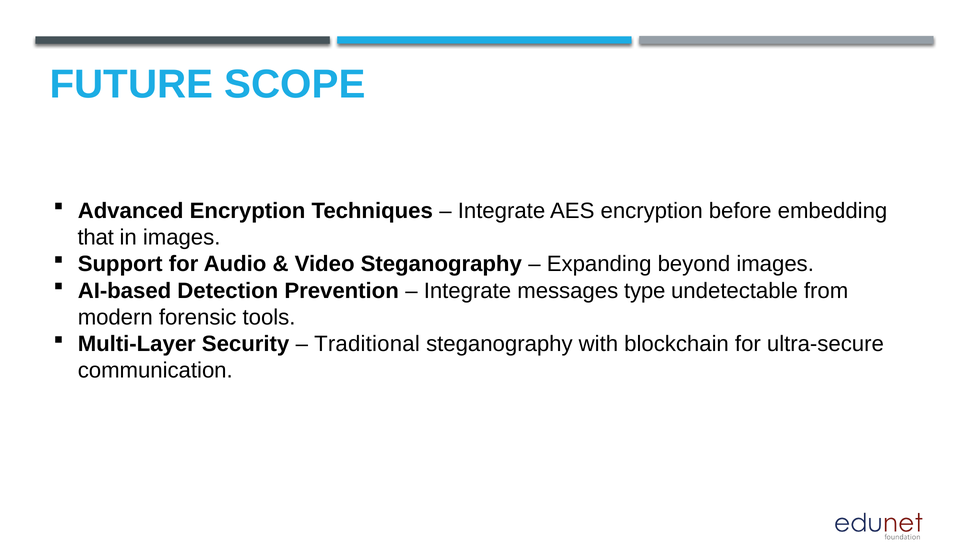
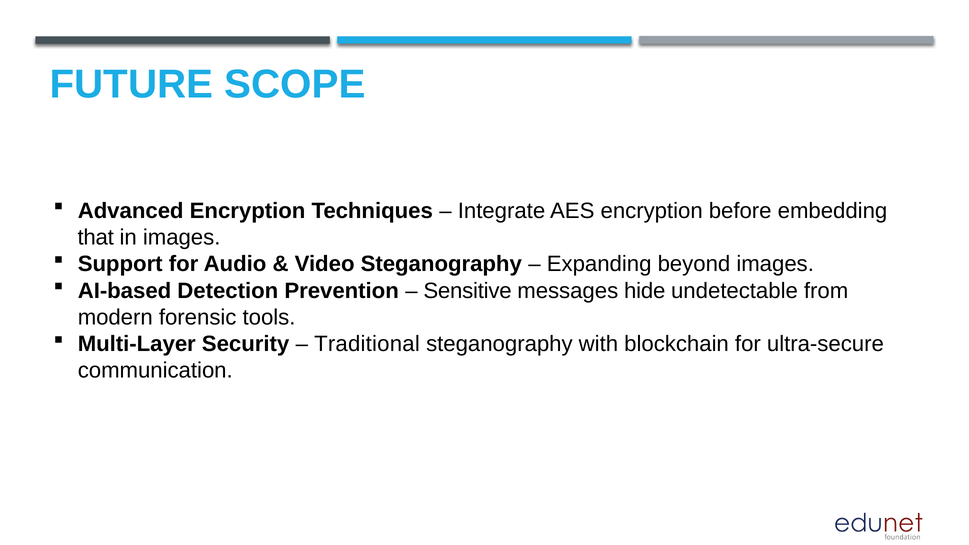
Integrate at (467, 291): Integrate -> Sensitive
type: type -> hide
